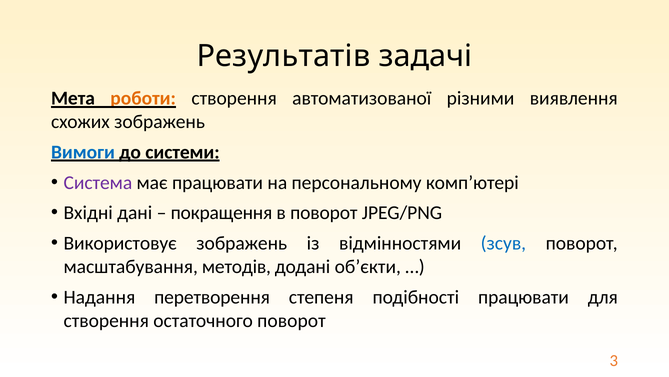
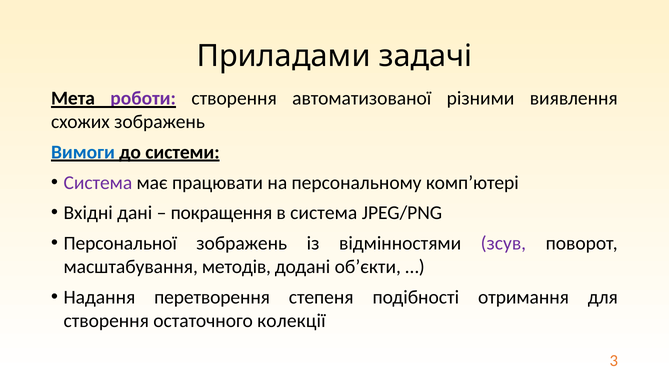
Результатів: Результатів -> Приладами
роботи colour: orange -> purple
в поворот: поворот -> система
Використовує: Використовує -> Персональної
зсув colour: blue -> purple
подібності працювати: працювати -> отримання
остаточного поворот: поворот -> колекції
